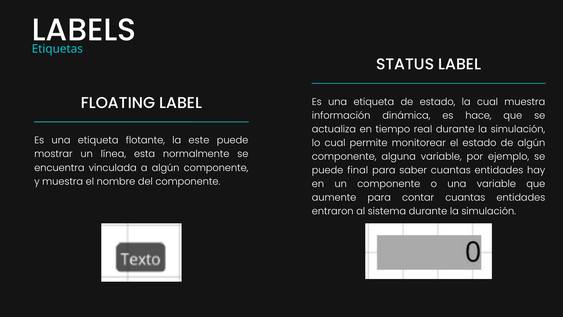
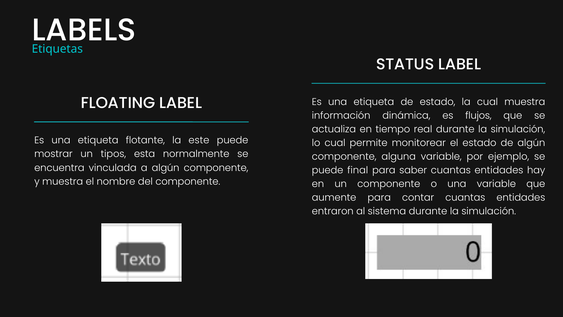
hace: hace -> flujos
línea: línea -> tipos
